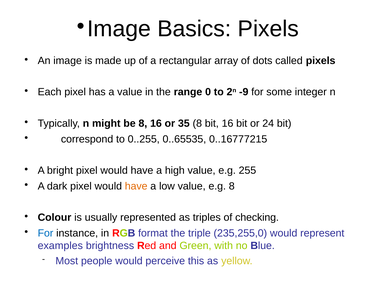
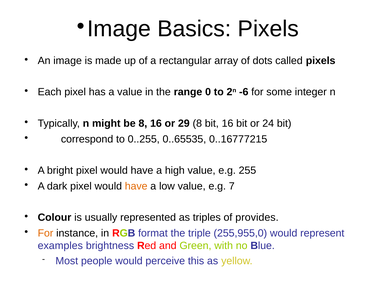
-9: -9 -> -6
35: 35 -> 29
e.g 8: 8 -> 7
checking: checking -> provides
For at (46, 233) colour: blue -> orange
235,255,0: 235,255,0 -> 255,955,0
